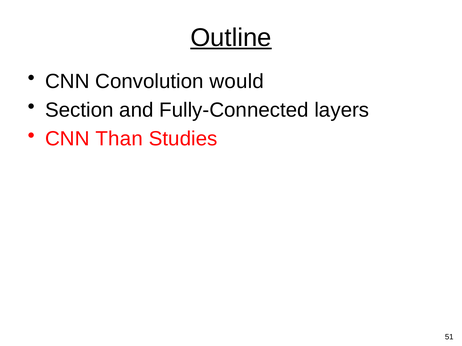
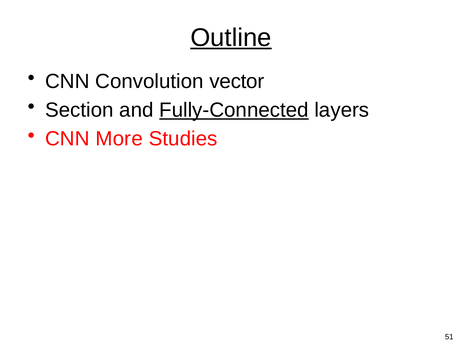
would: would -> vector
Fully-Connected underline: none -> present
Than: Than -> More
